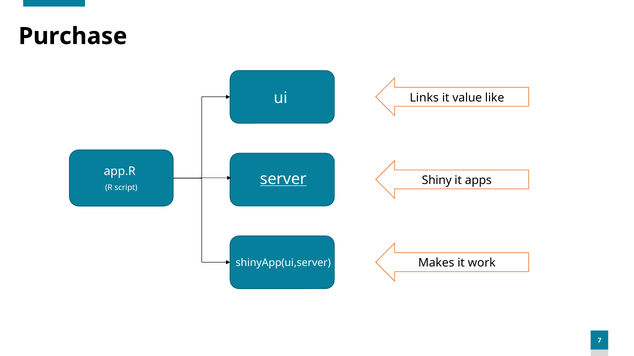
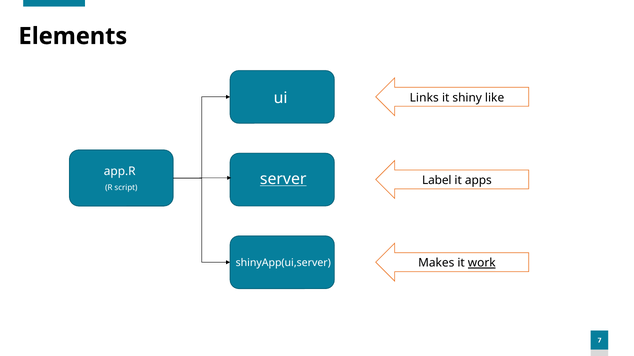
Purchase: Purchase -> Elements
value: value -> shiny
Shiny: Shiny -> Label
work underline: none -> present
